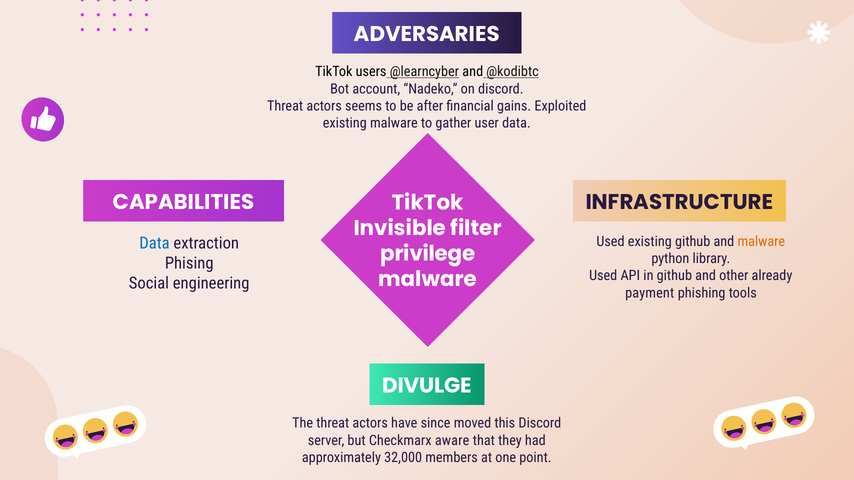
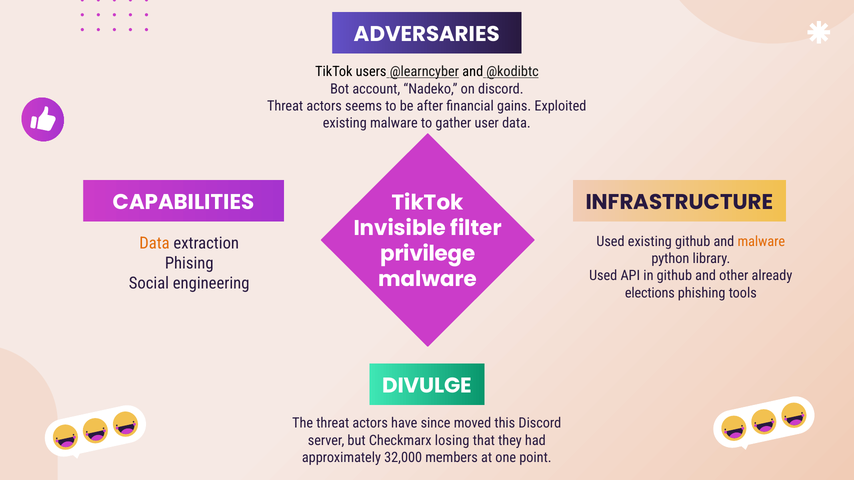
Data at (155, 243) colour: blue -> orange
payment: payment -> elections
aware: aware -> losing
